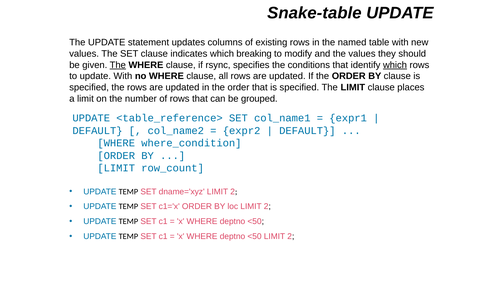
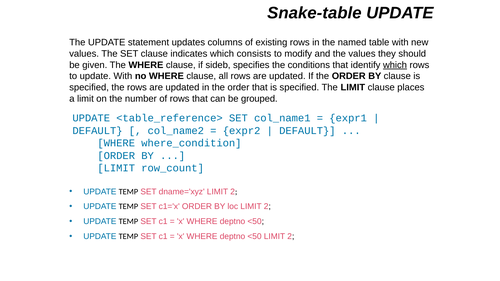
breaking: breaking -> consists
The at (118, 65) underline: present -> none
rsync: rsync -> sideb
